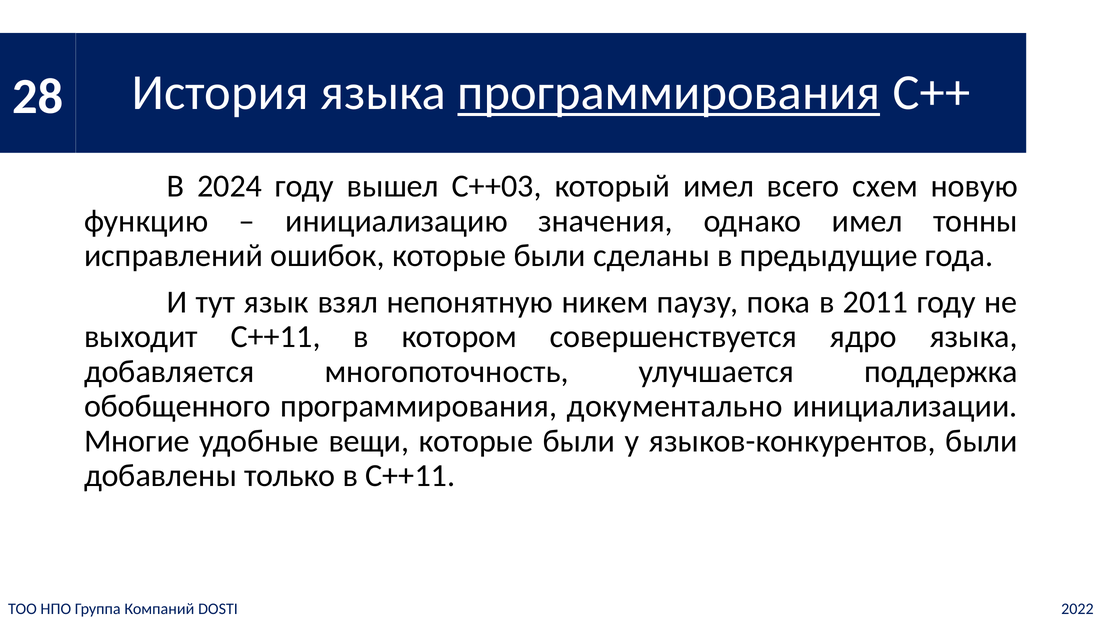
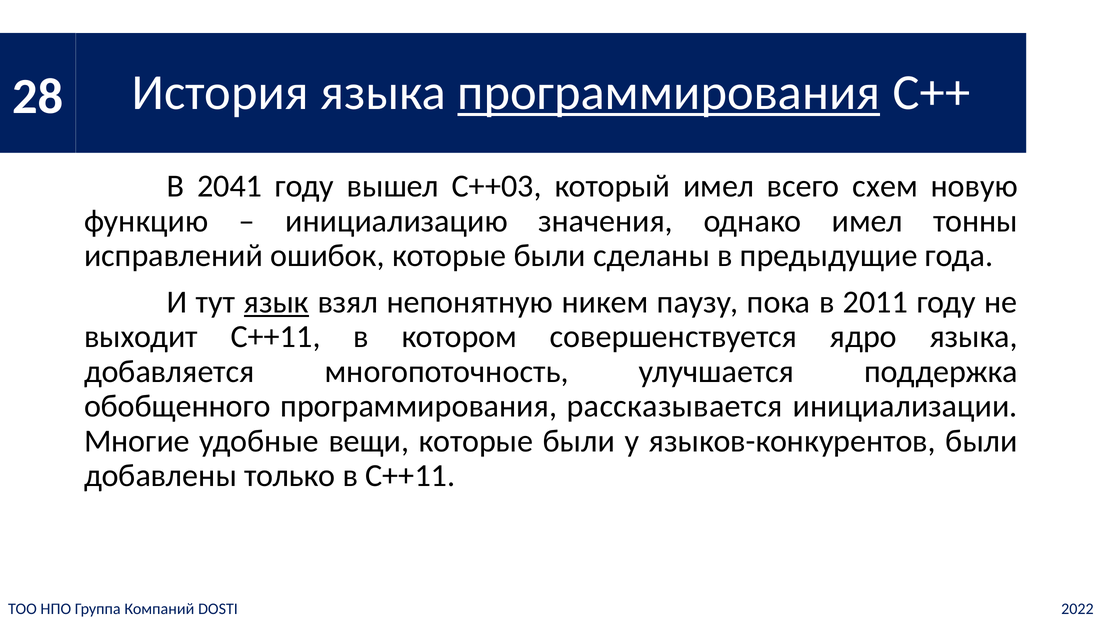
2024: 2024 -> 2041
язык underline: none -> present
документально: документально -> рассказывается
